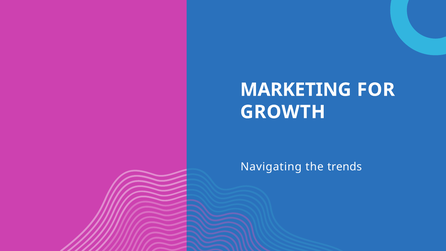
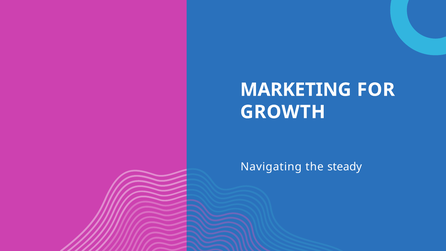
trends: trends -> steady
